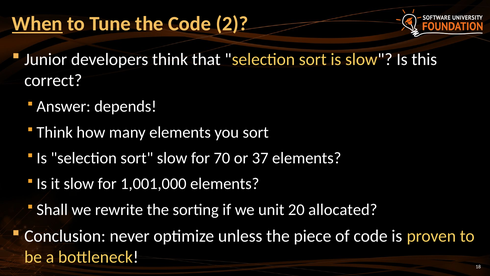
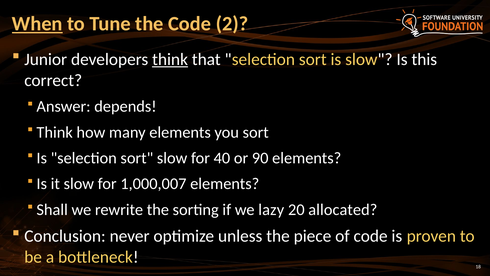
think at (170, 59) underline: none -> present
70: 70 -> 40
37: 37 -> 90
1,001,000: 1,001,000 -> 1,000,007
unit: unit -> lazy
